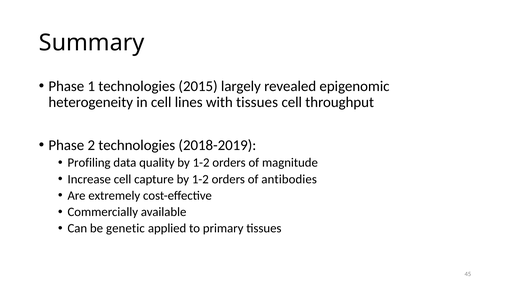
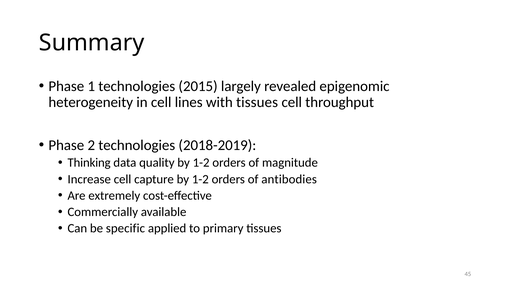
Profiling: Profiling -> Thinking
genetic: genetic -> specific
